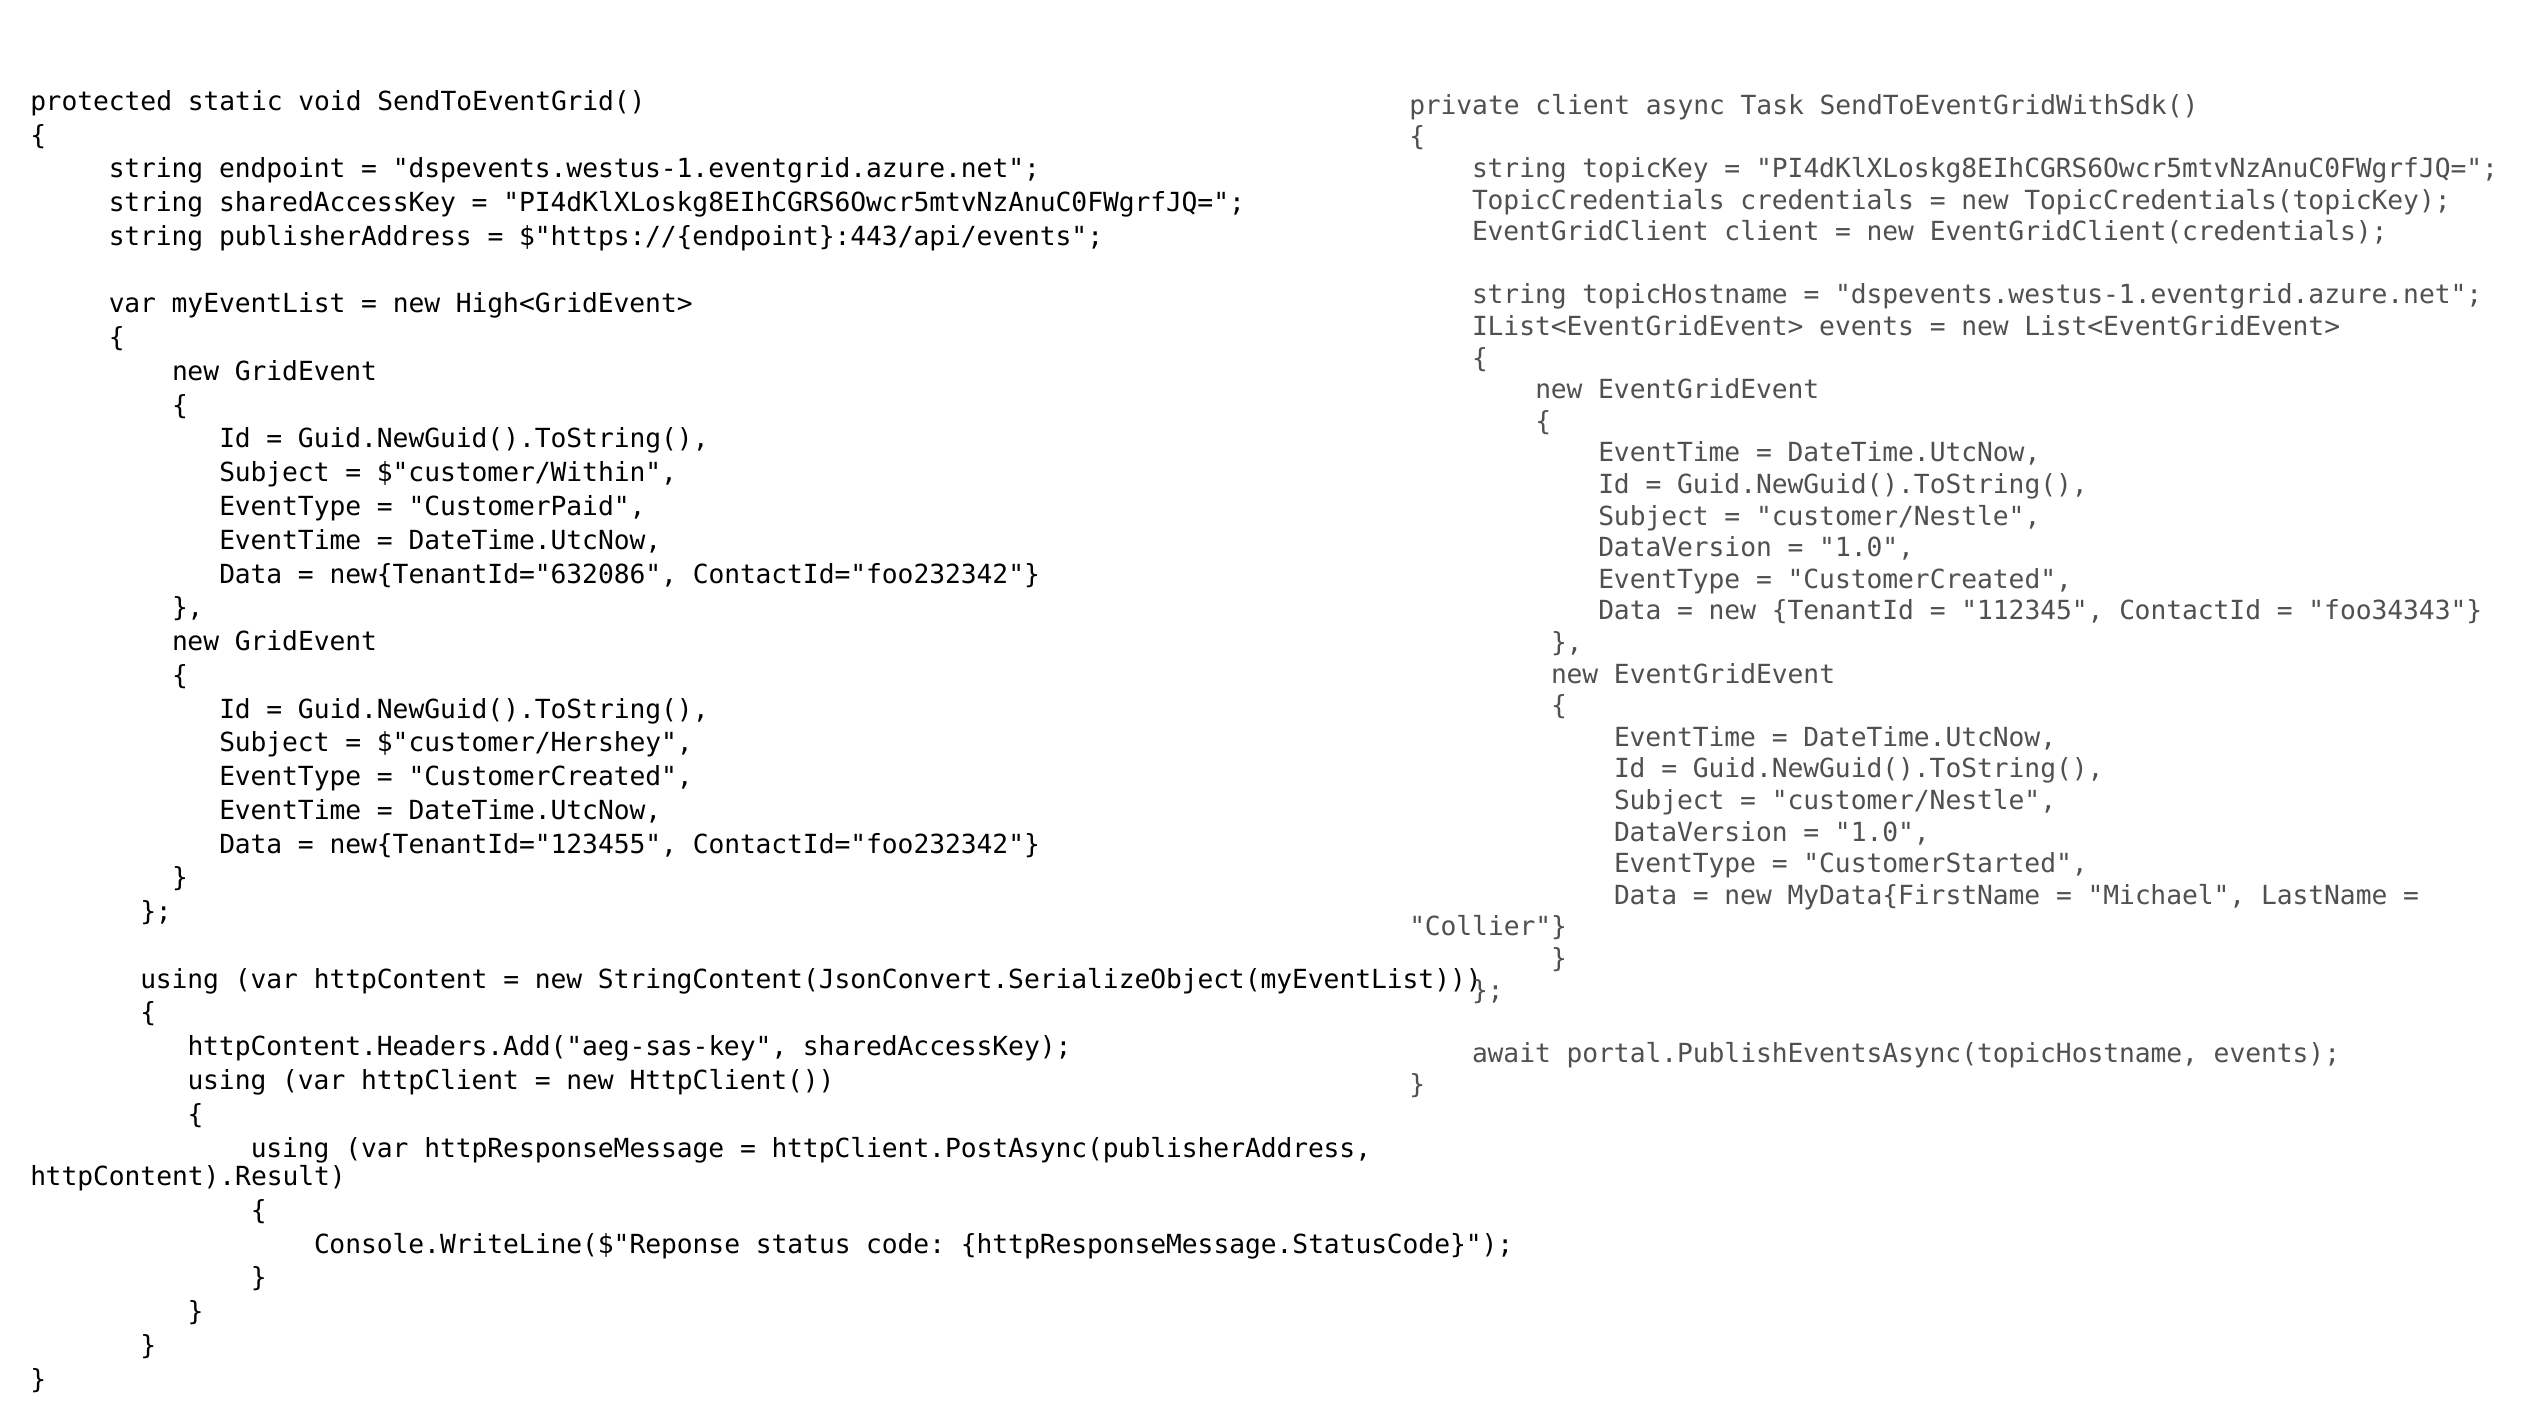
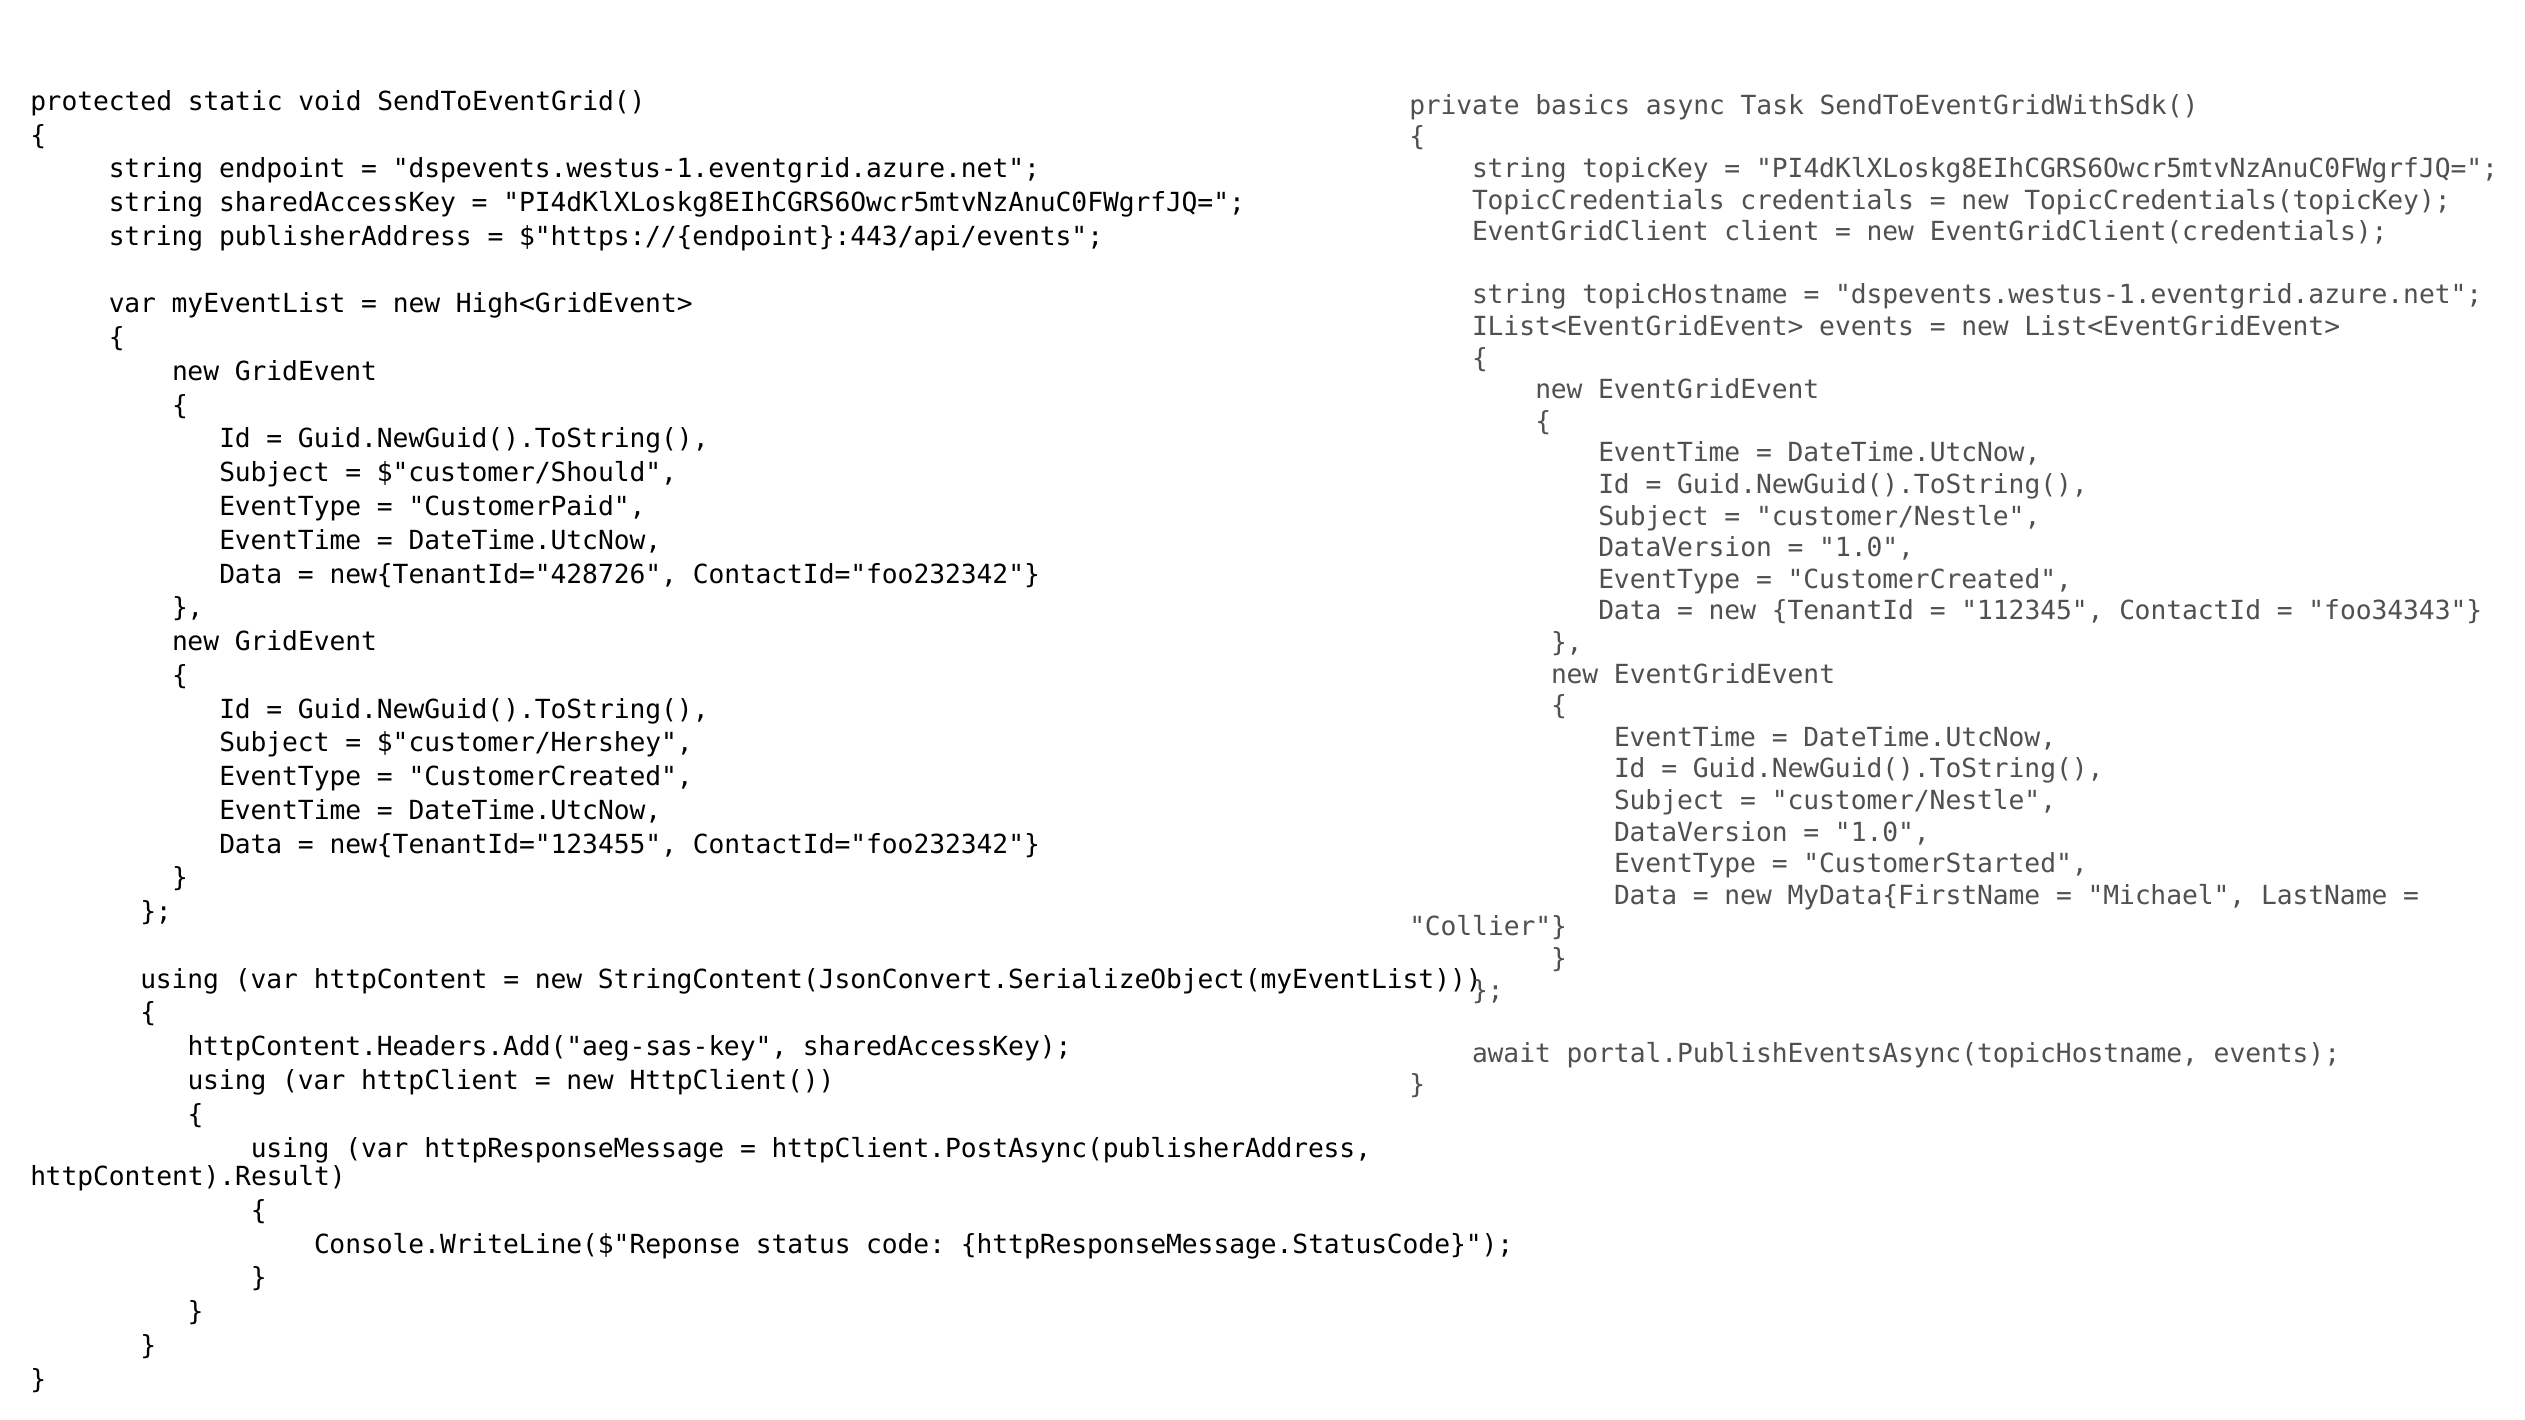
private client: client -> basics
$"customer/Within: $"customer/Within -> $"customer/Should
new{TenantId="632086: new{TenantId="632086 -> new{TenantId="428726
